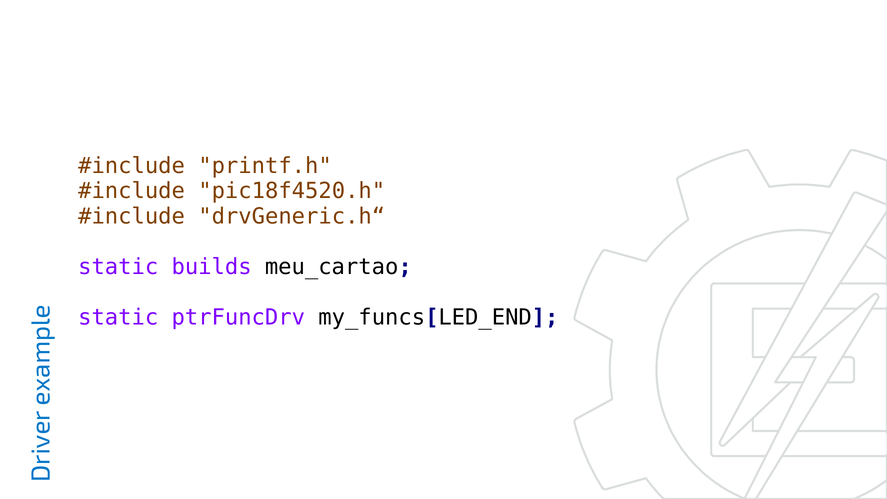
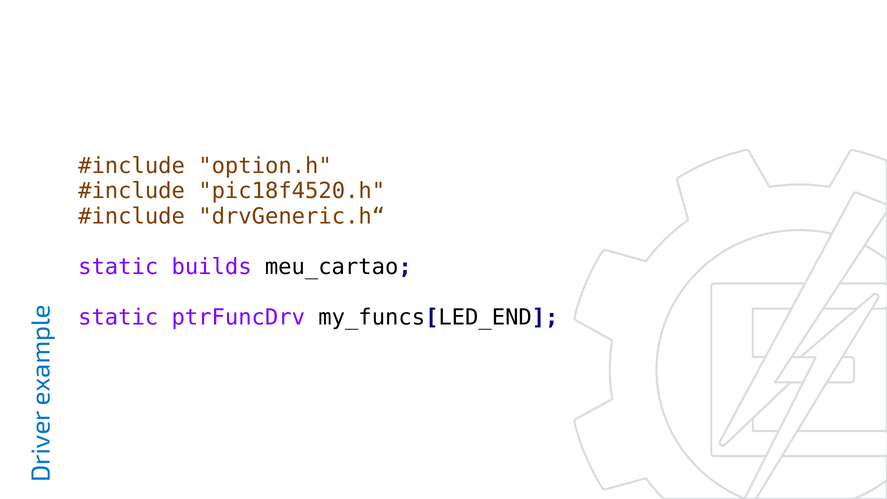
printf.h: printf.h -> option.h
